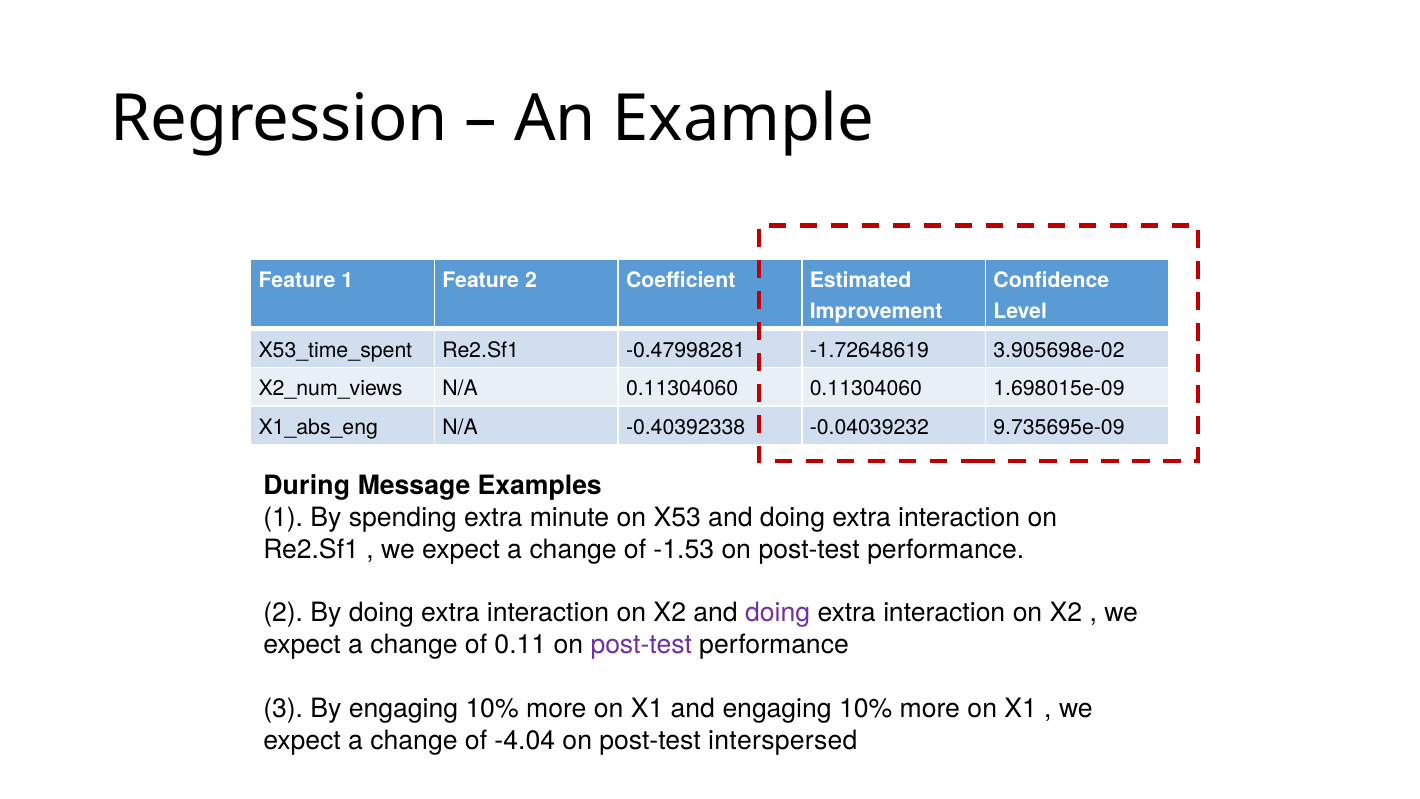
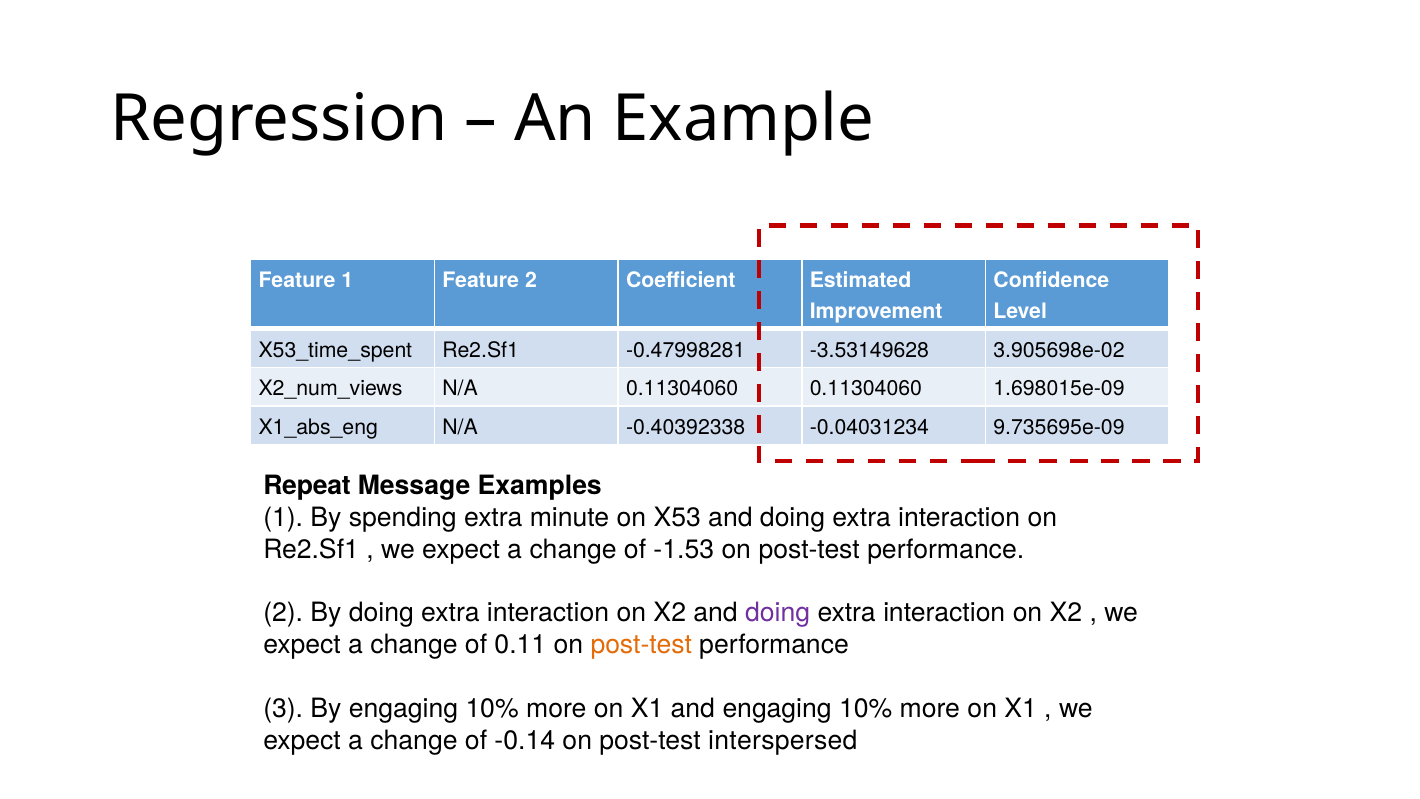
-1.72648619: -1.72648619 -> -3.53149628
-0.04039232: -0.04039232 -> -0.04031234
During: During -> Repeat
post-test at (641, 645) colour: purple -> orange
-4.04: -4.04 -> -0.14
